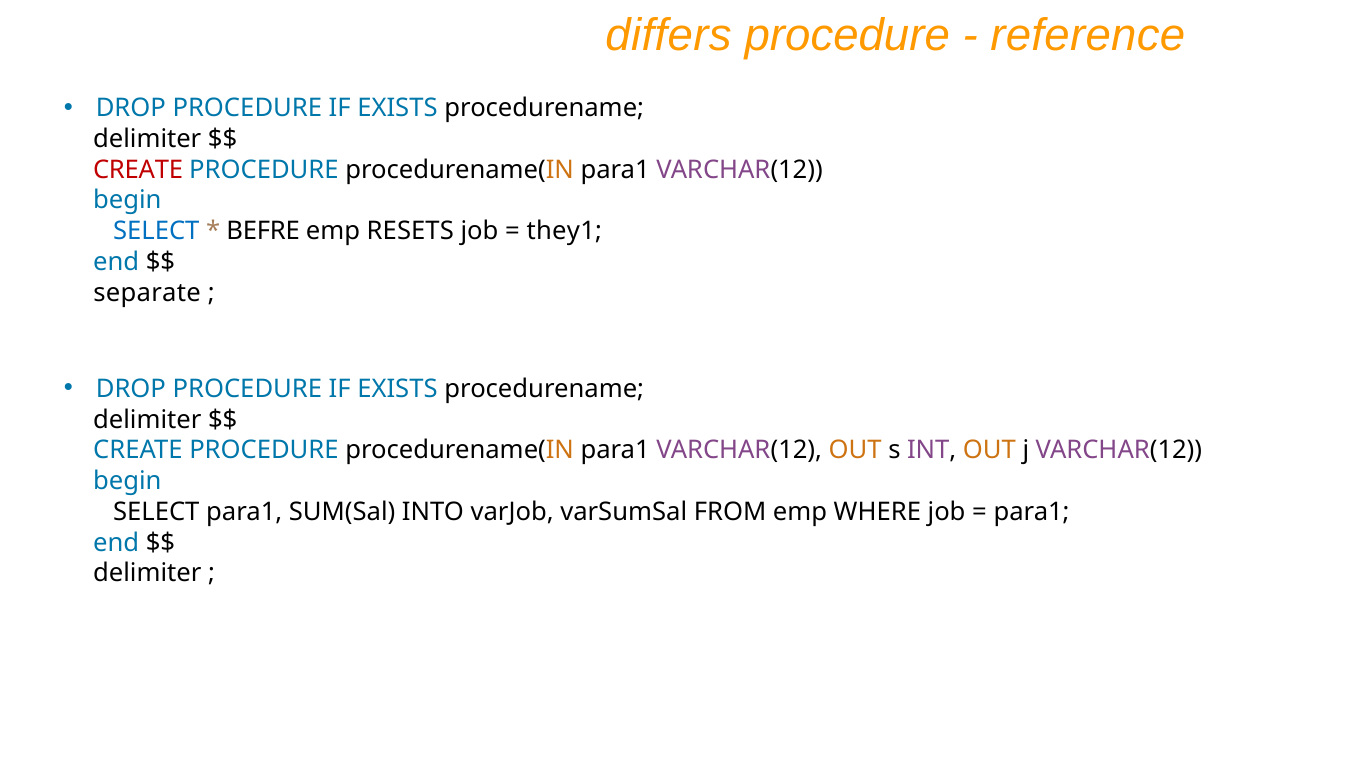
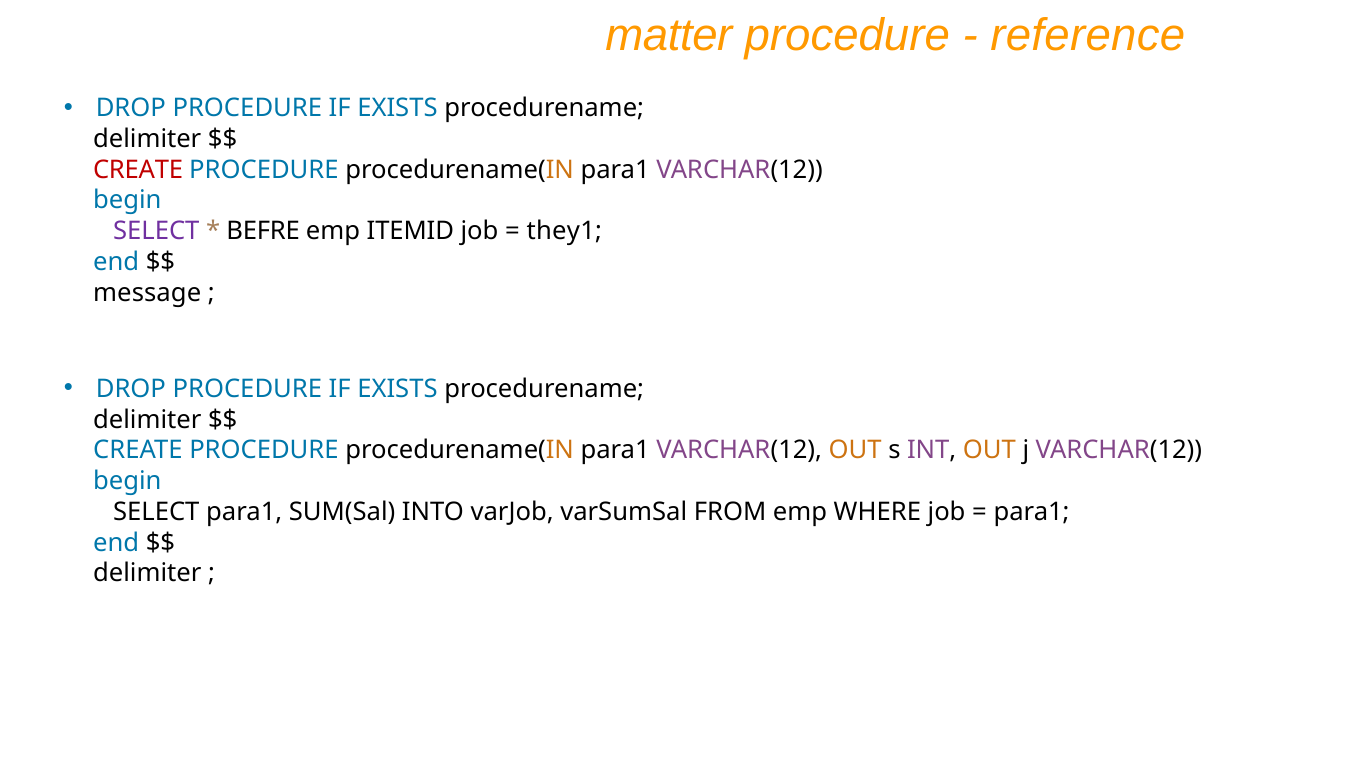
differs: differs -> matter
SELECT at (156, 231) colour: blue -> purple
RESETS: RESETS -> ITEMID
separate: separate -> message
